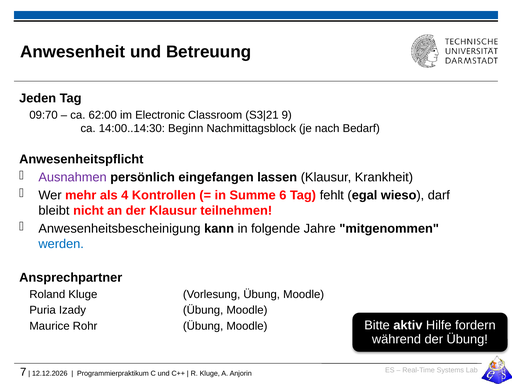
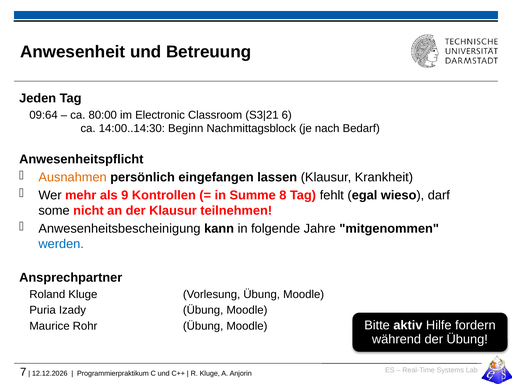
09:70: 09:70 -> 09:64
62:00: 62:00 -> 80:00
9: 9 -> 6
Ausnahmen colour: purple -> orange
4: 4 -> 9
6: 6 -> 8
bleibt: bleibt -> some
